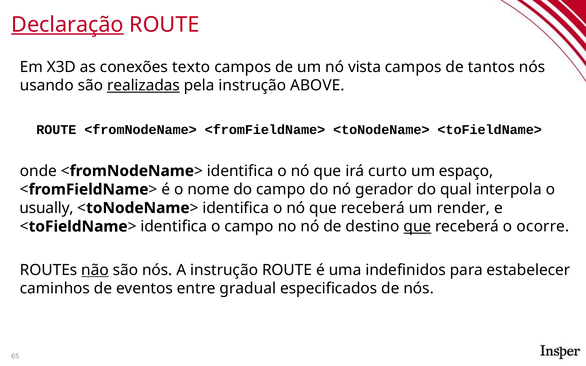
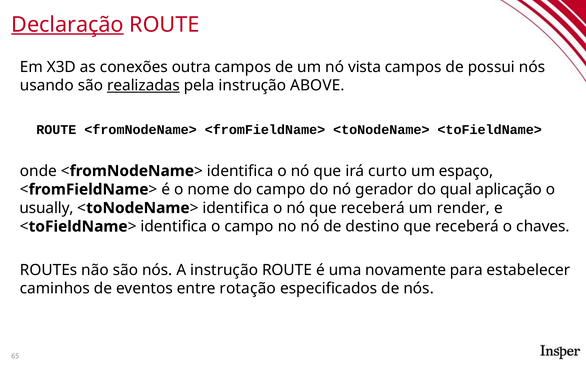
texto: texto -> outra
tantos: tantos -> possui
interpola: interpola -> aplicação
que at (417, 227) underline: present -> none
ocorre: ocorre -> chaves
não underline: present -> none
indefinidos: indefinidos -> novamente
gradual: gradual -> rotação
